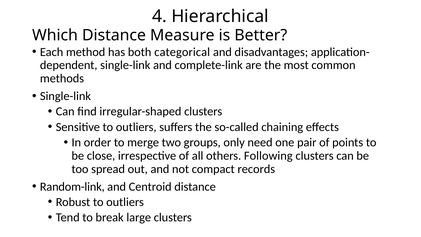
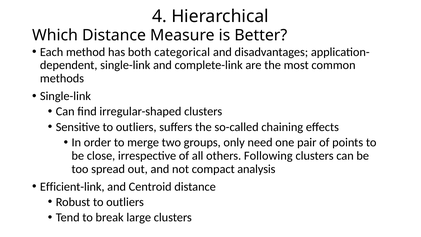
records: records -> analysis
Random-link: Random-link -> Efficient-link
